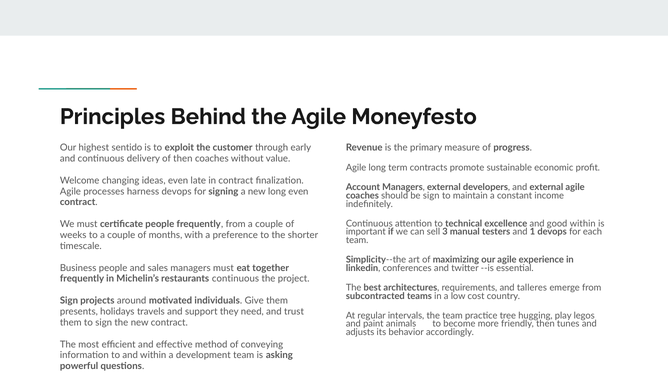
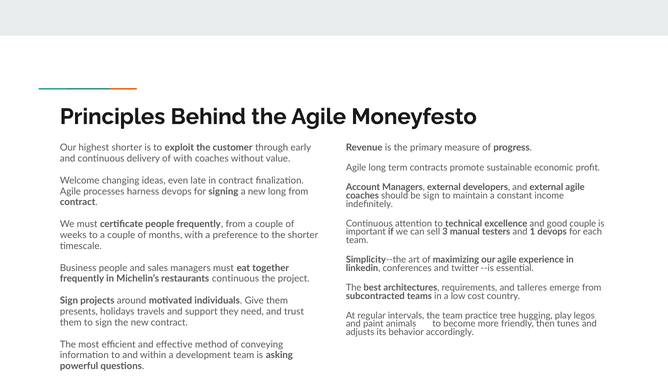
highest sentido: sentido -> shorter
of then: then -> with
long even: even -> from
good within: within -> couple
